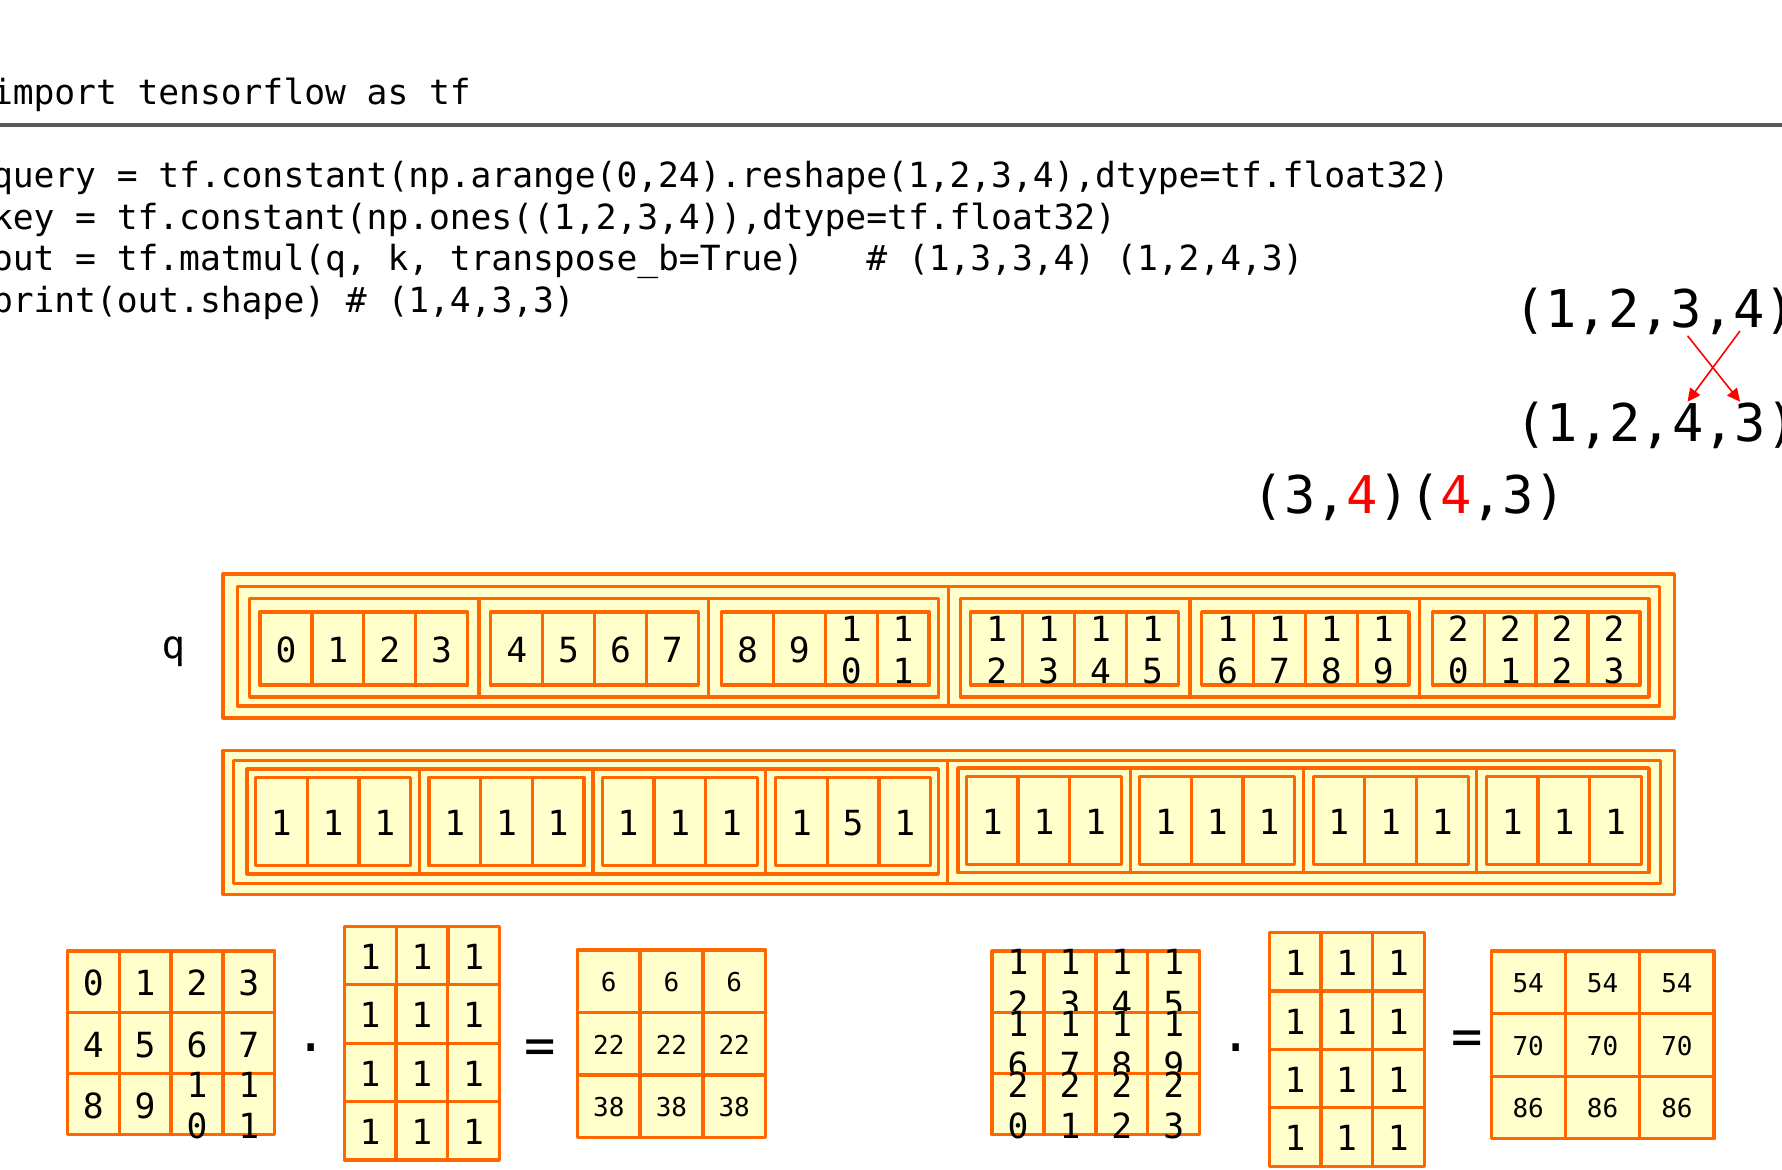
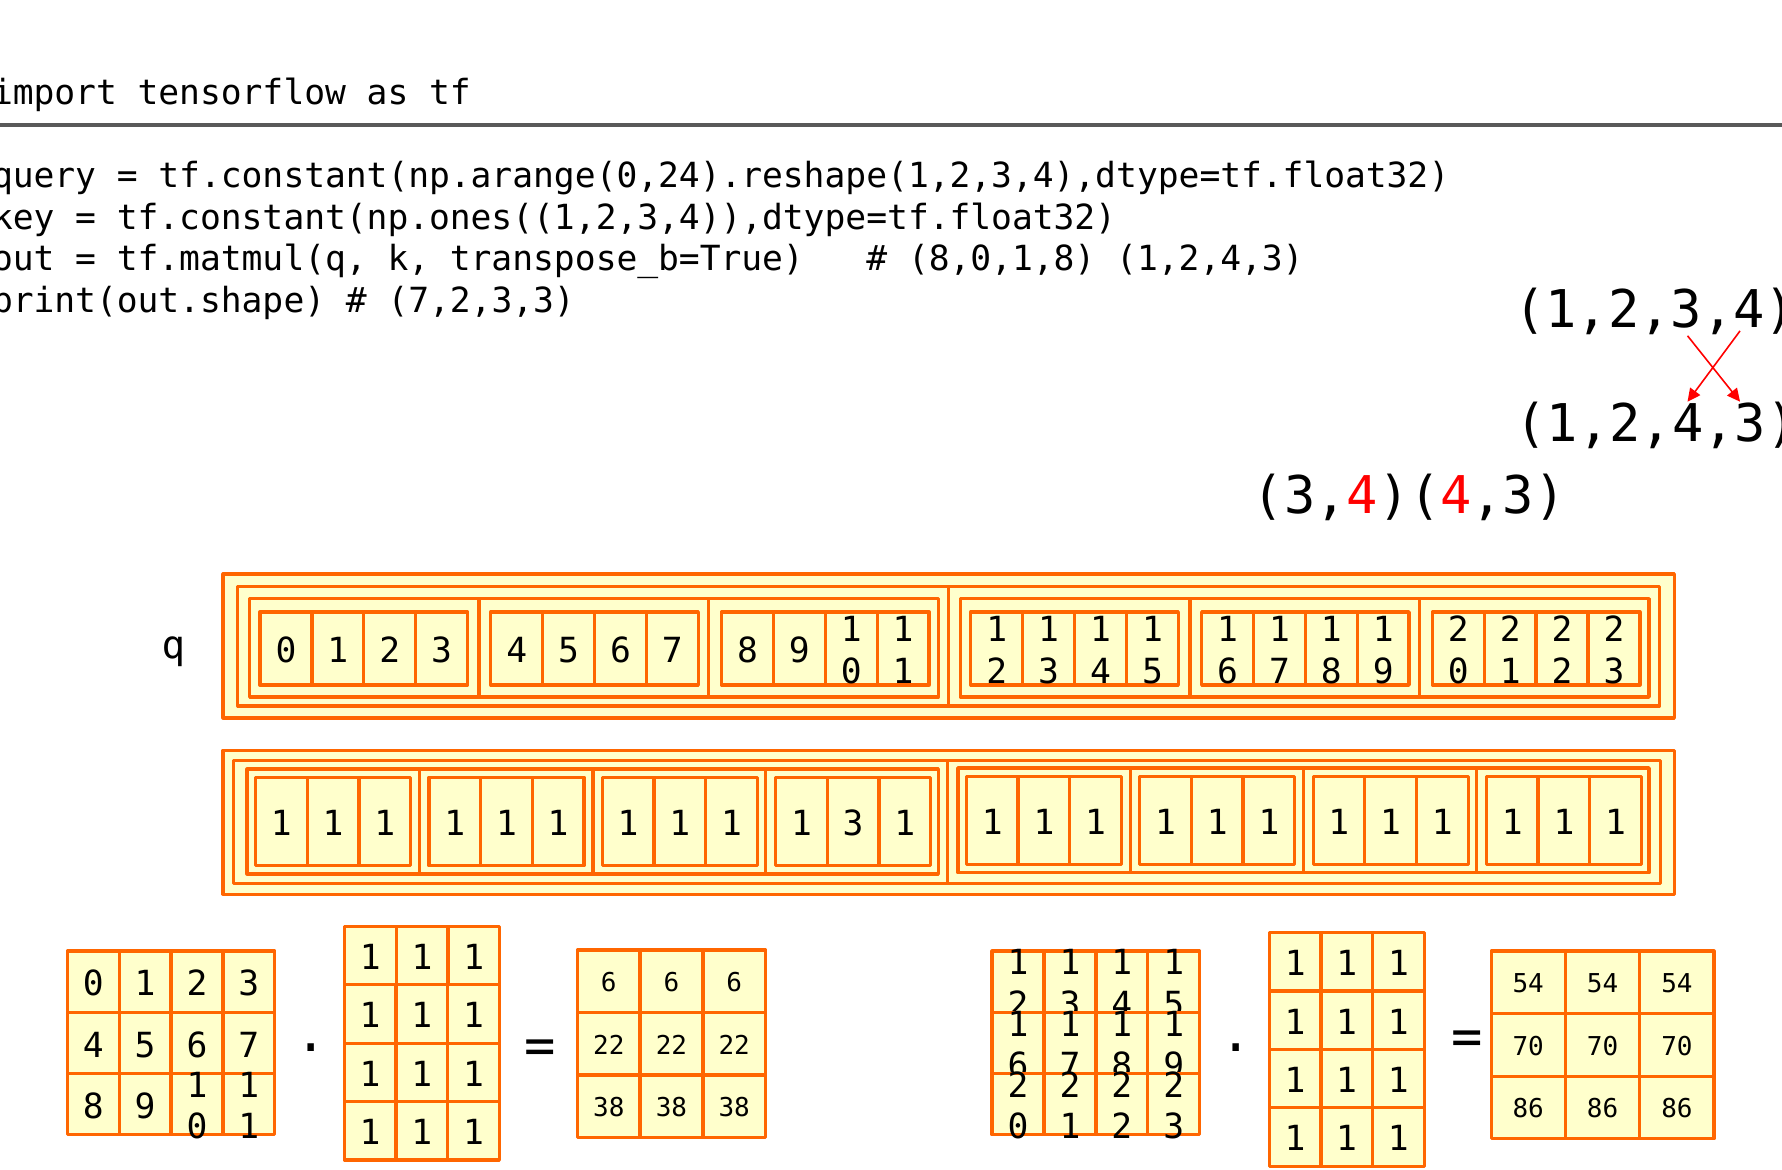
1,3,3,4: 1,3,3,4 -> 8,0,1,8
1,4,3,3: 1,4,3,3 -> 7,2,3,3
1 1 5: 5 -> 3
